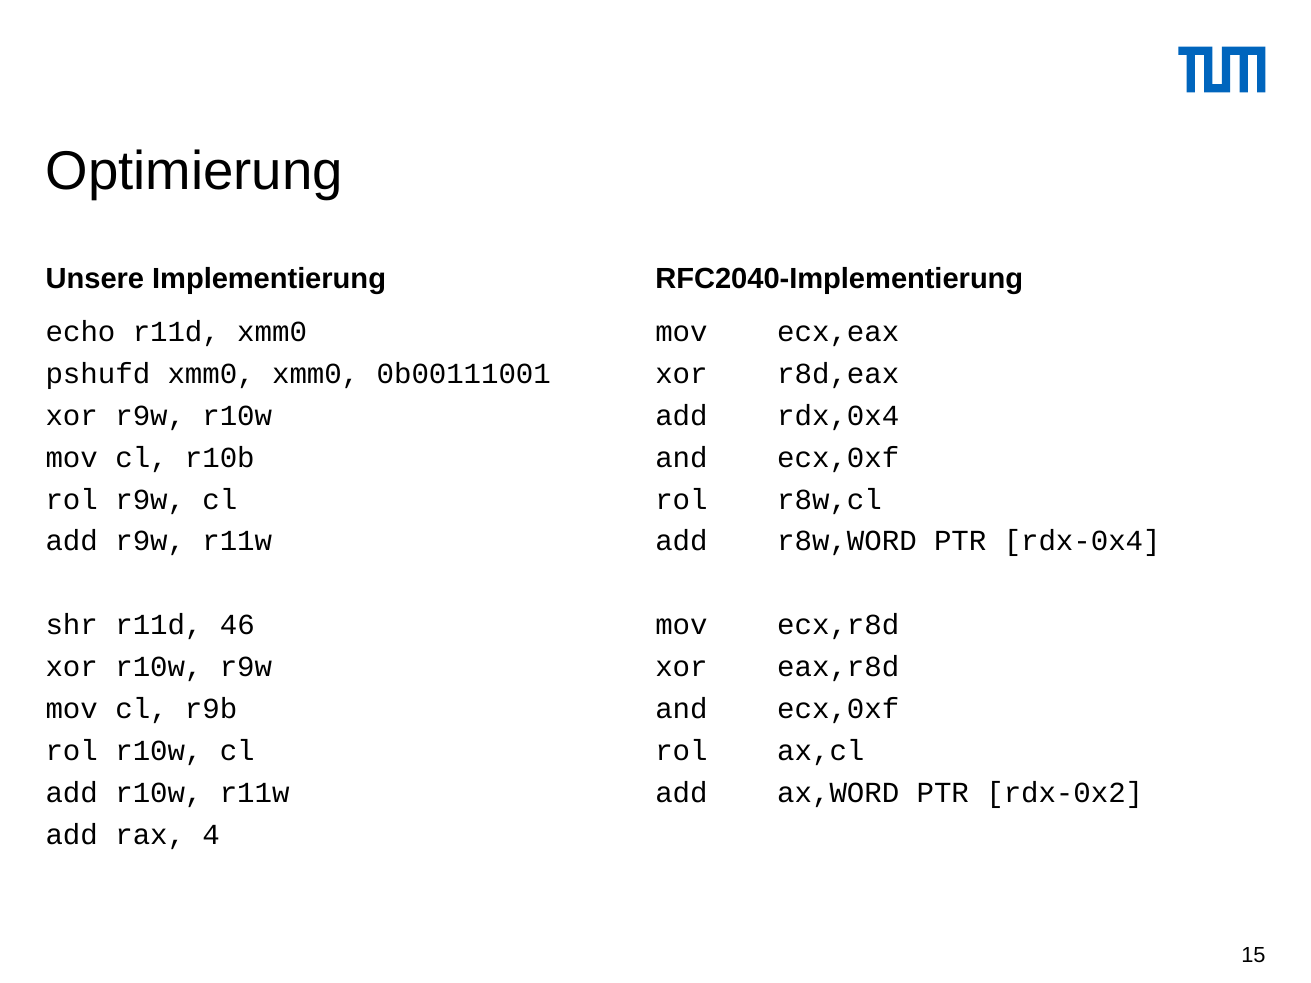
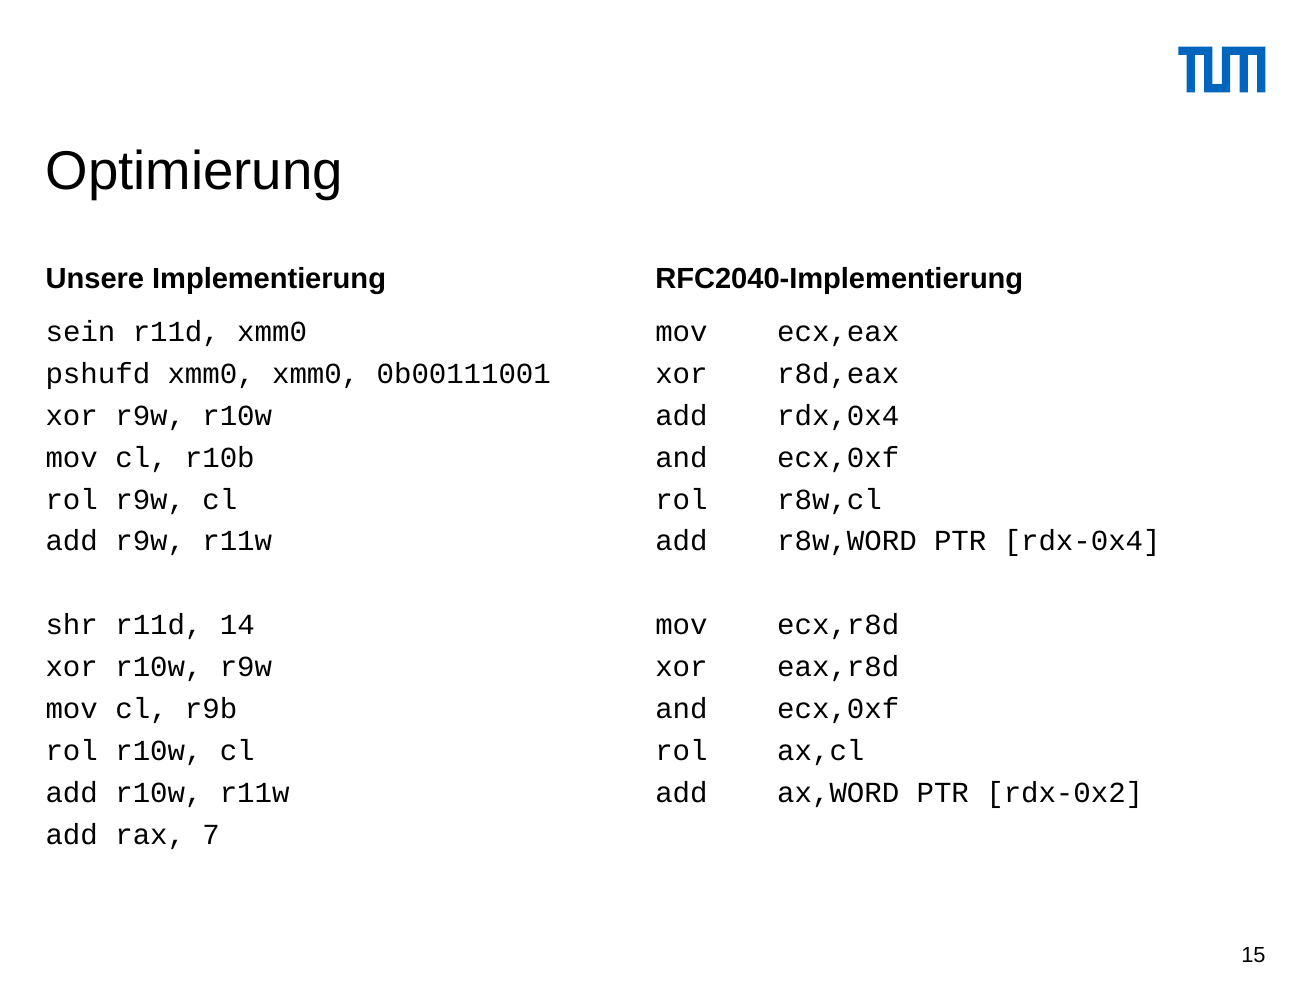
echo: echo -> sein
46: 46 -> 14
4: 4 -> 7
